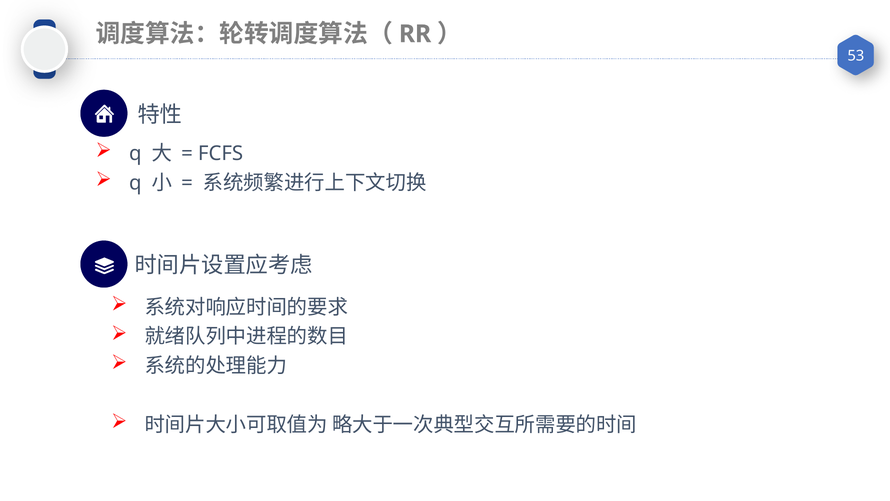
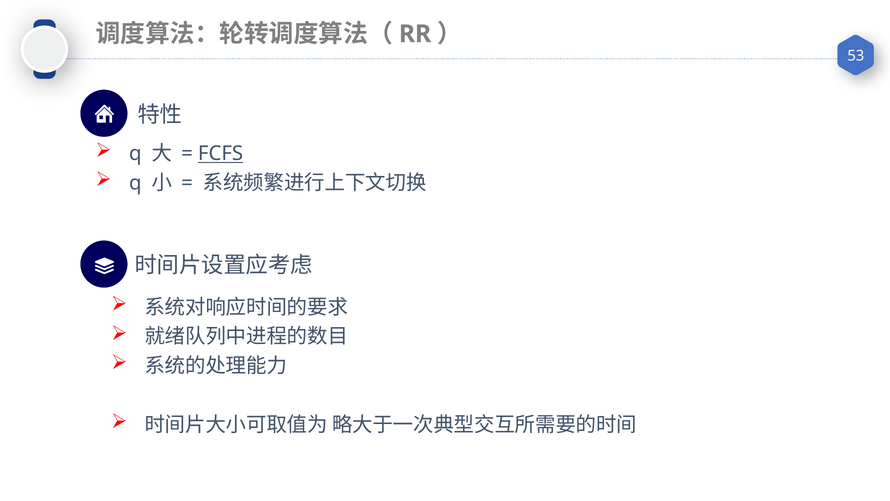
FCFS underline: none -> present
